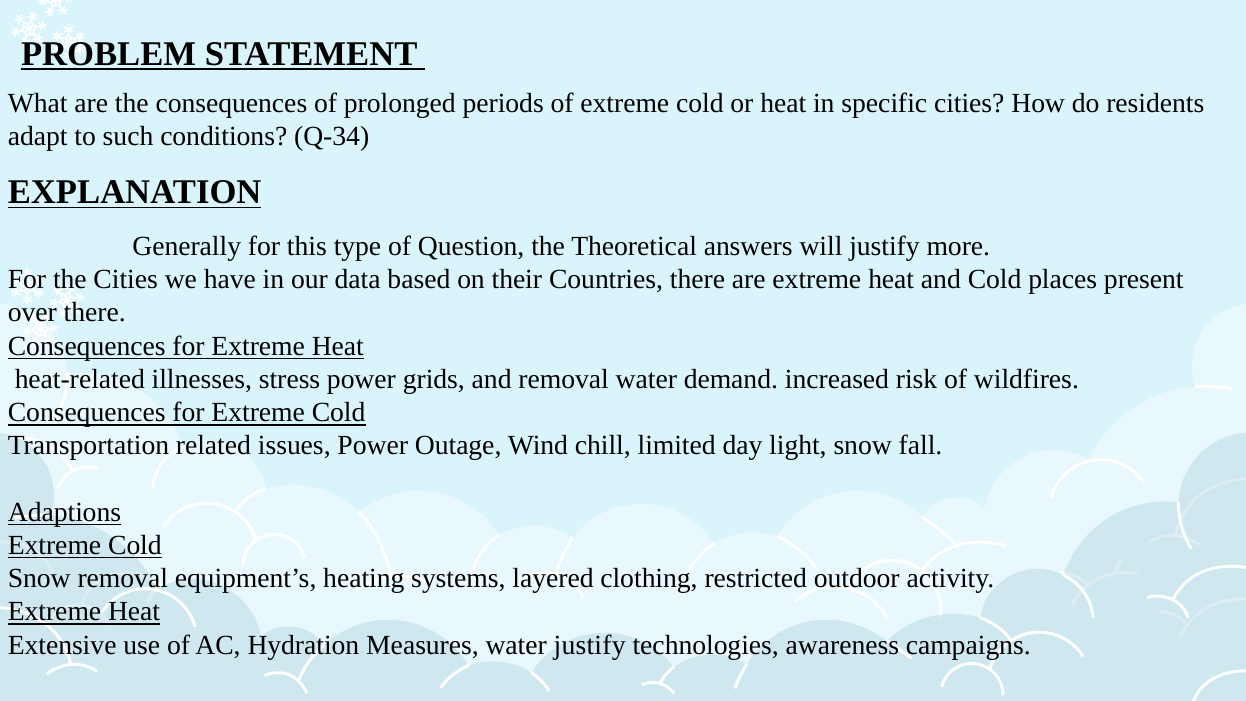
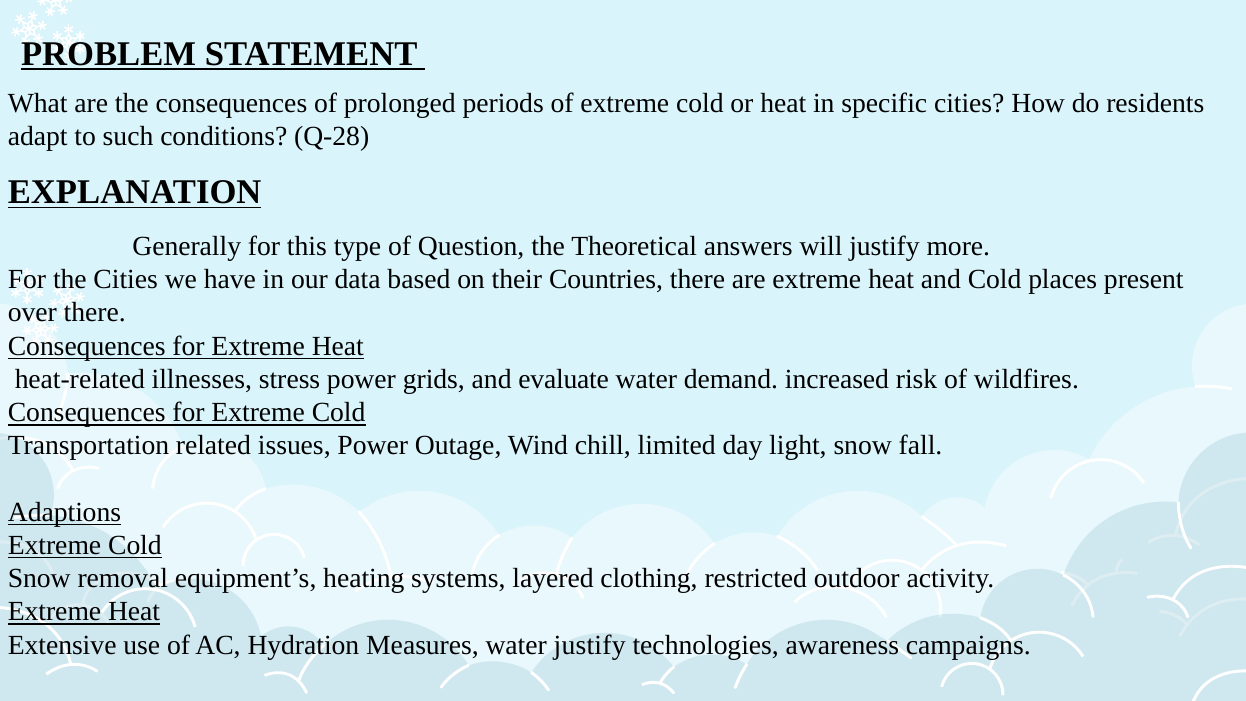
Q-34: Q-34 -> Q-28
and removal: removal -> evaluate
